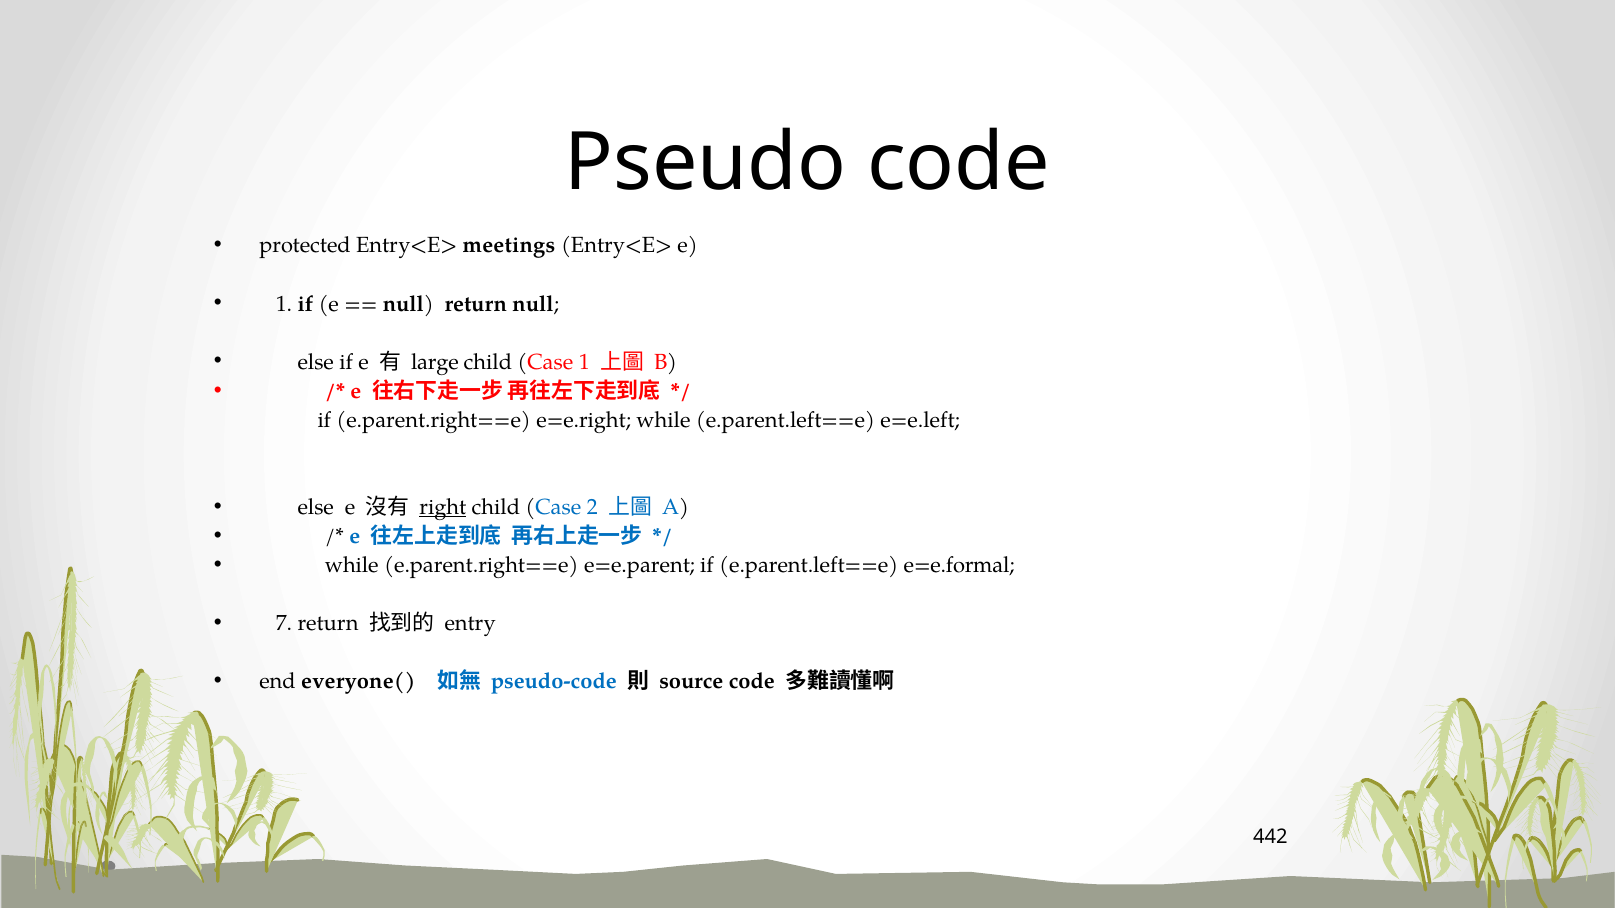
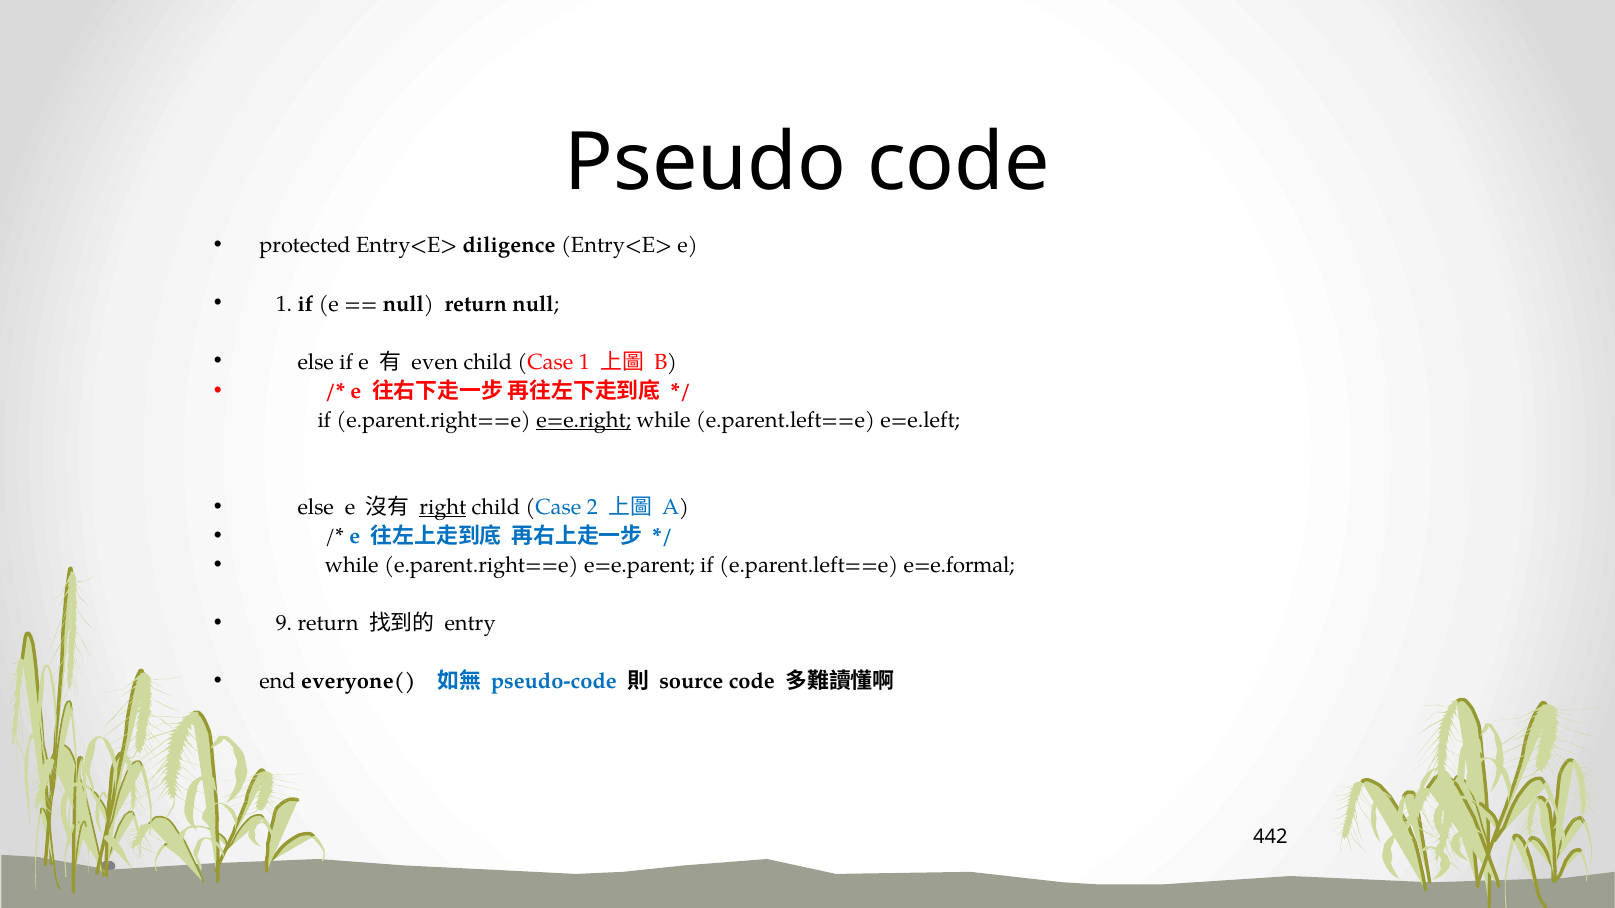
meetings: meetings -> diligence
large: large -> even
e=e.right underline: none -> present
7: 7 -> 9
